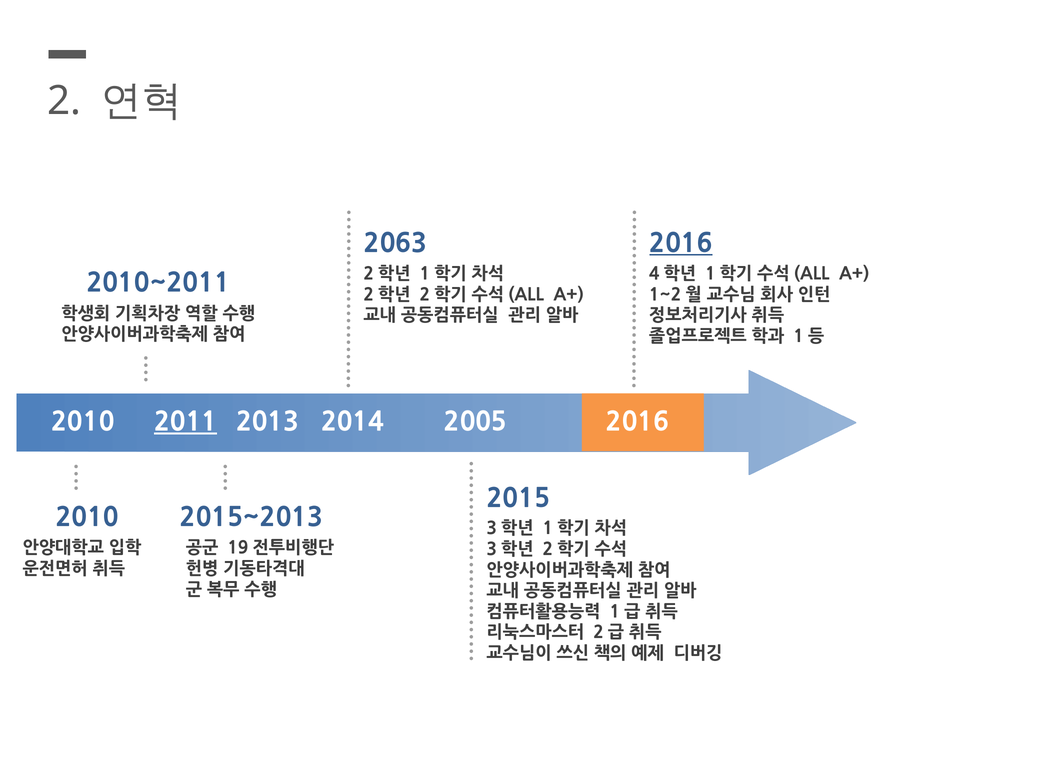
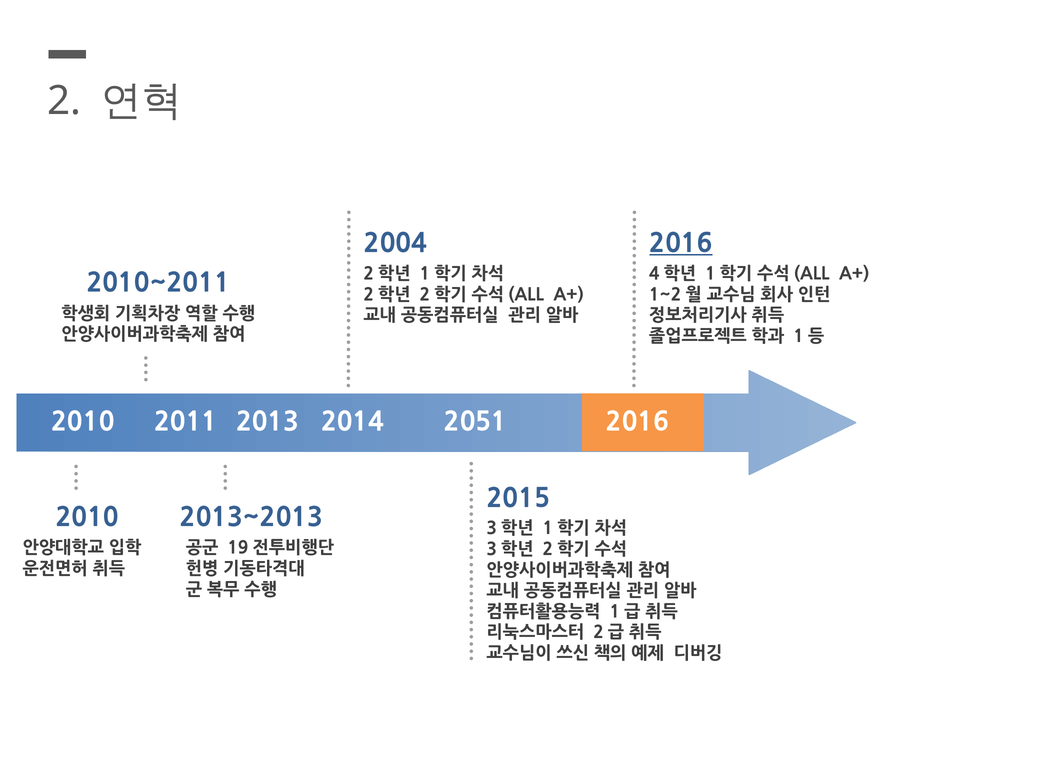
2063: 2063 -> 2004
2011 underline: present -> none
2005: 2005 -> 2051
2015~2013: 2015~2013 -> 2013~2013
